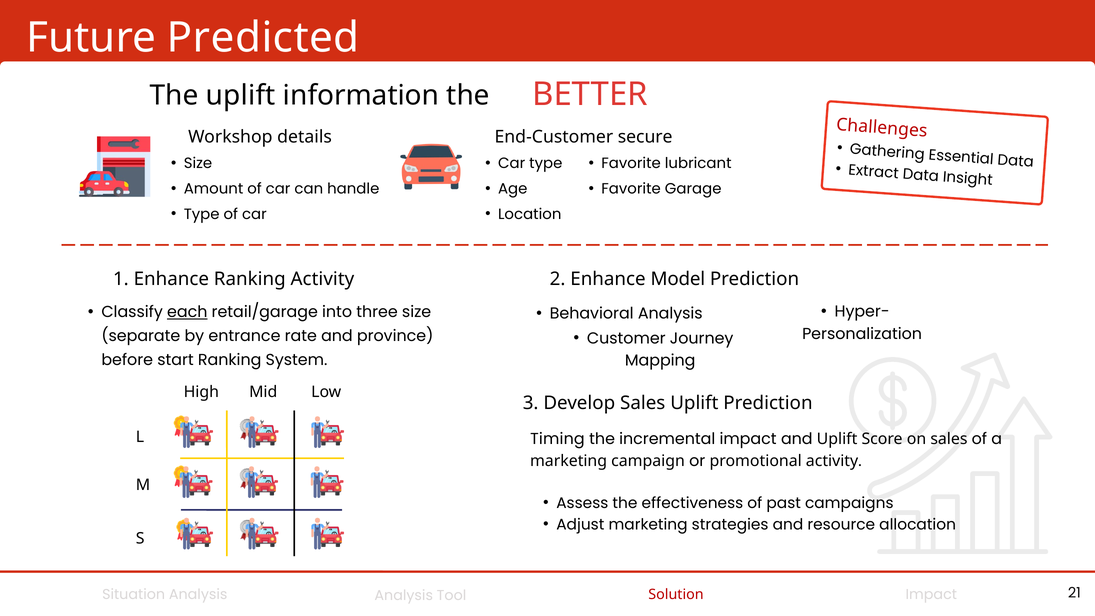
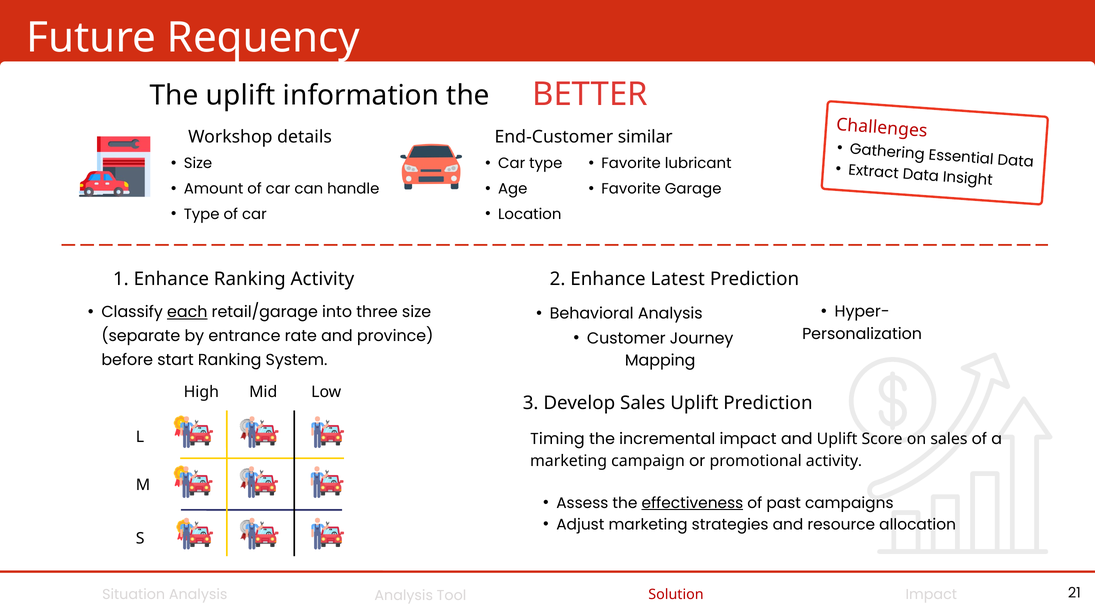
Predicted: Predicted -> Requency
secure: secure -> similar
Model: Model -> Latest
effectiveness underline: none -> present
